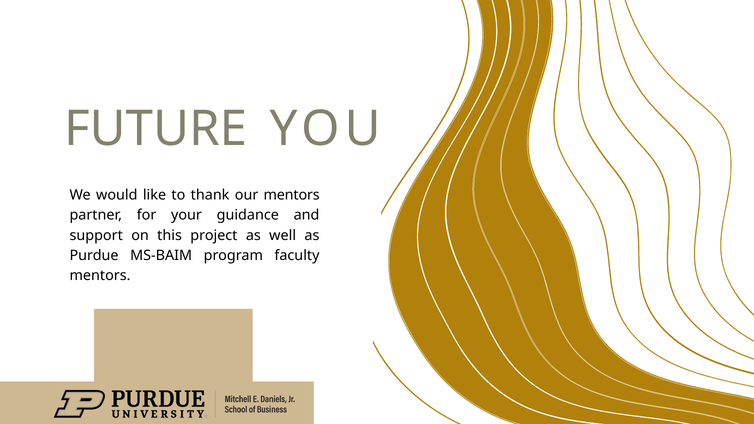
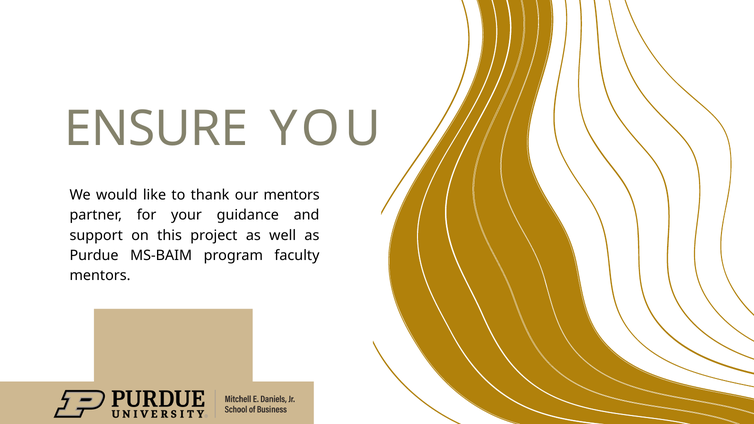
FUTURE: FUTURE -> ENSURE
